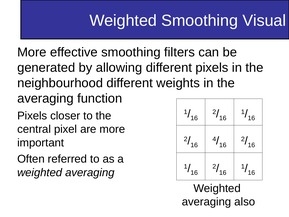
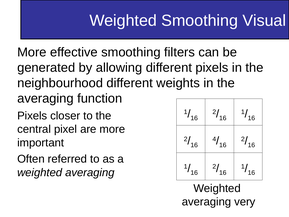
also: also -> very
